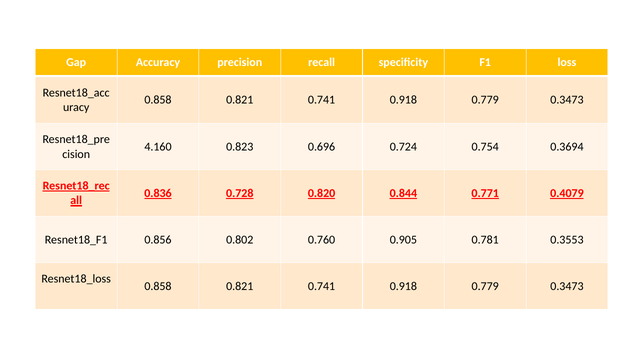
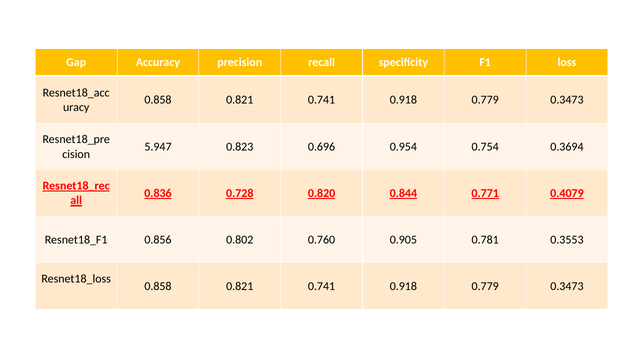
4.160: 4.160 -> 5.947
0.724: 0.724 -> 0.954
